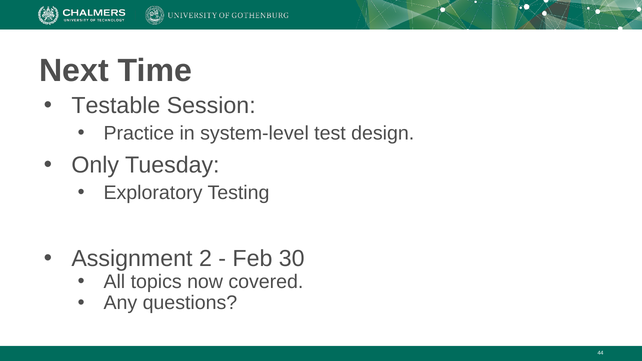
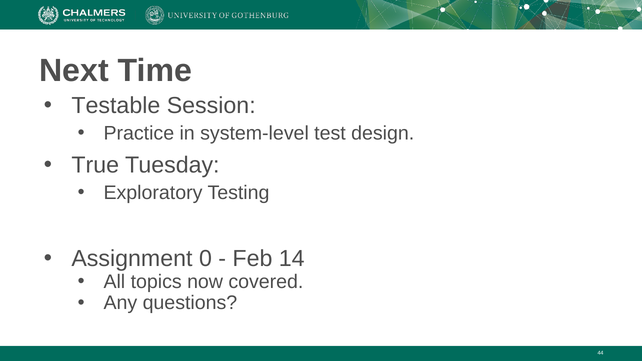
Only: Only -> True
2: 2 -> 0
30: 30 -> 14
